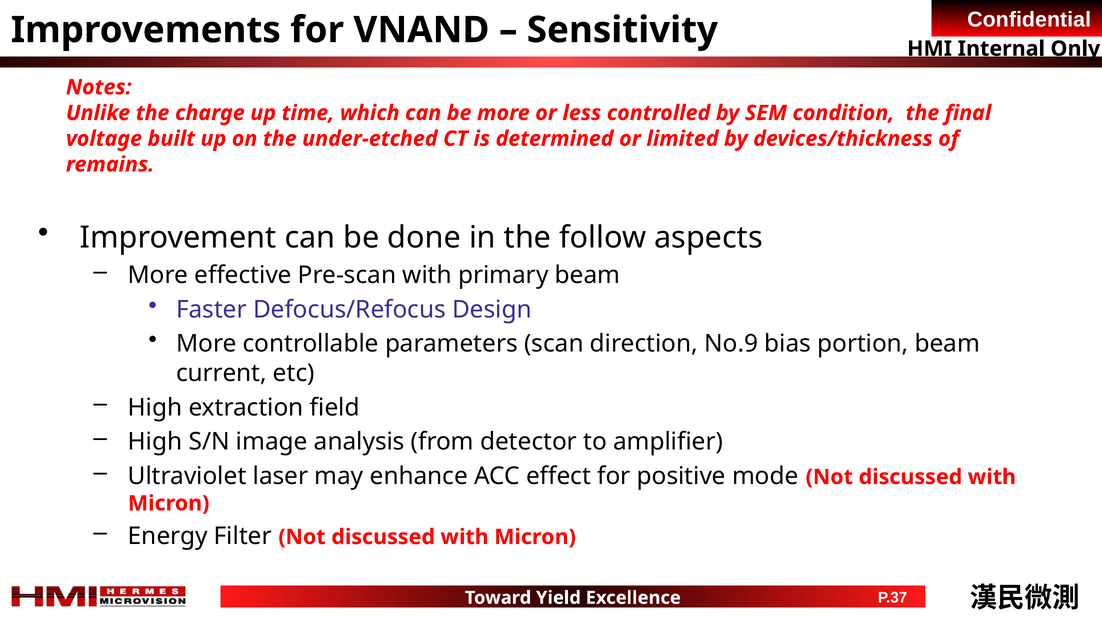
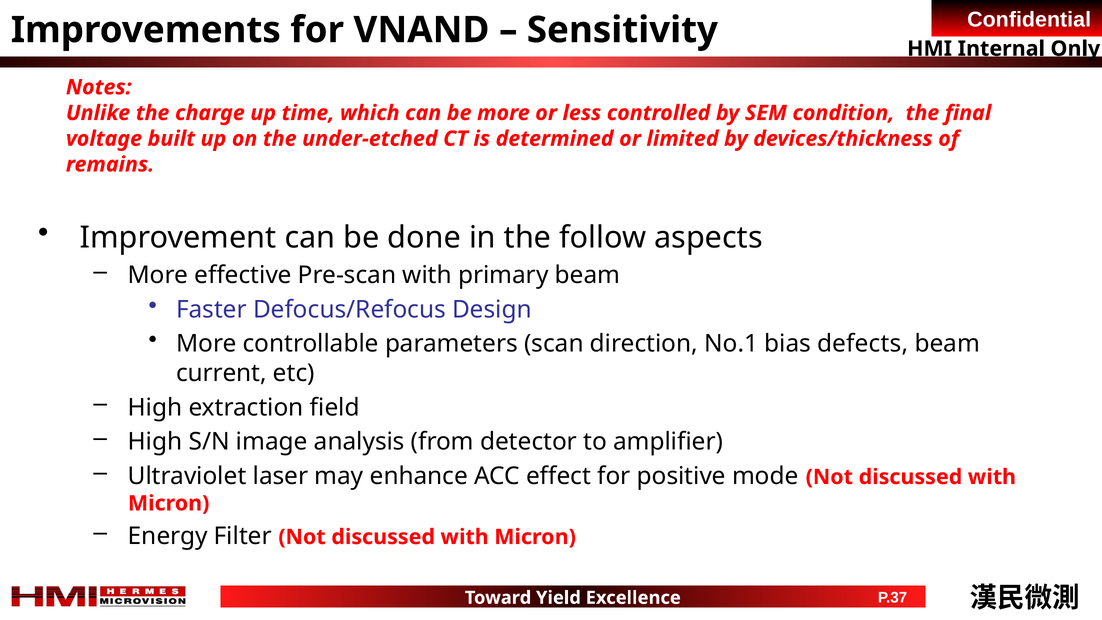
No.9: No.9 -> No.1
portion: portion -> defects
